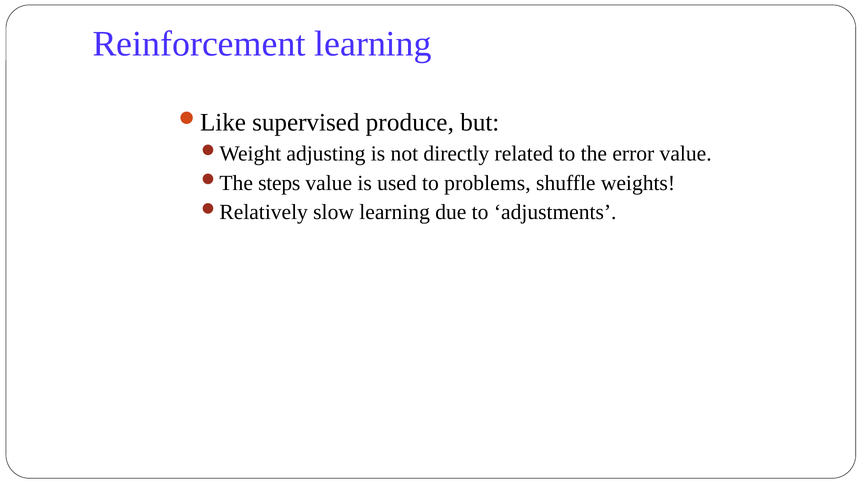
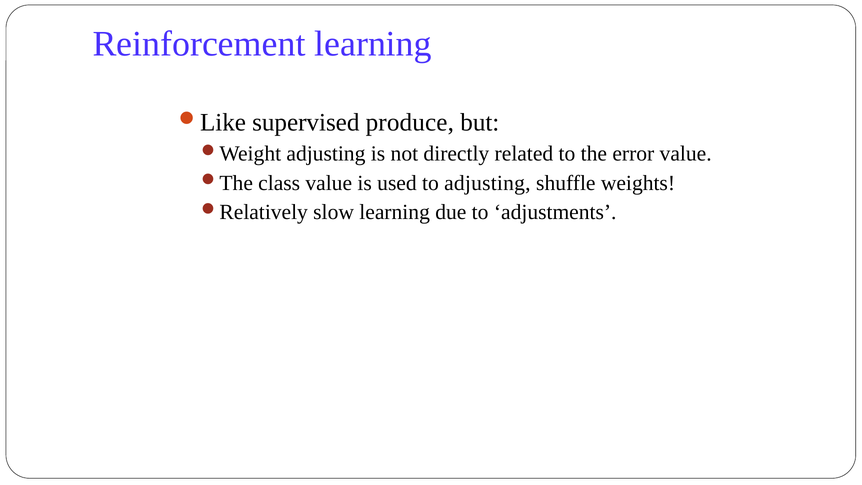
steps: steps -> class
to problems: problems -> adjusting
